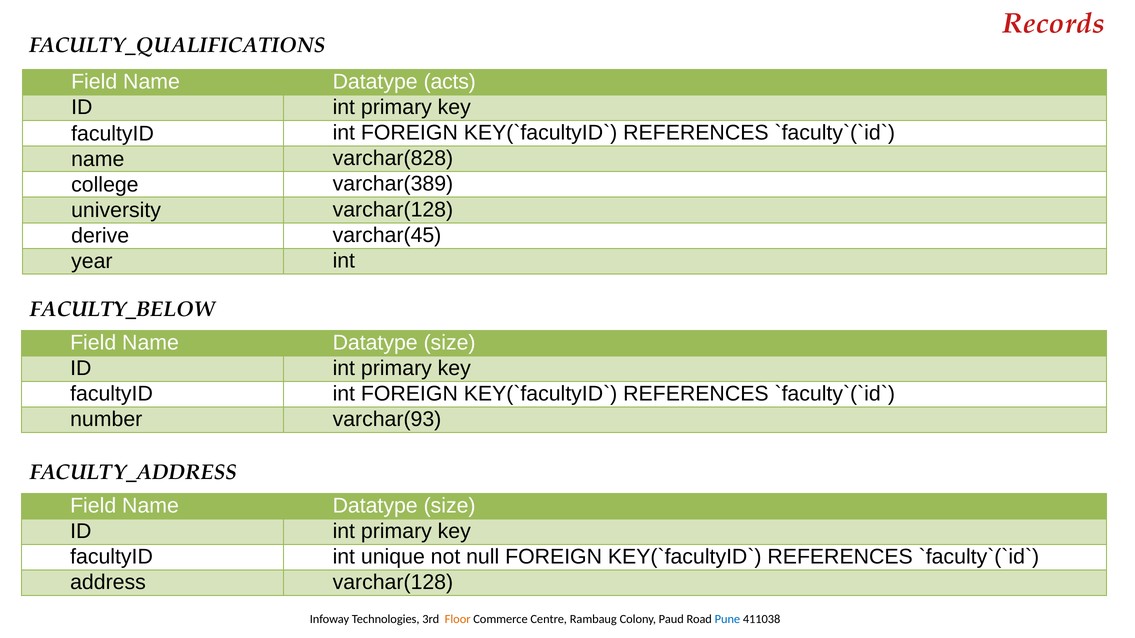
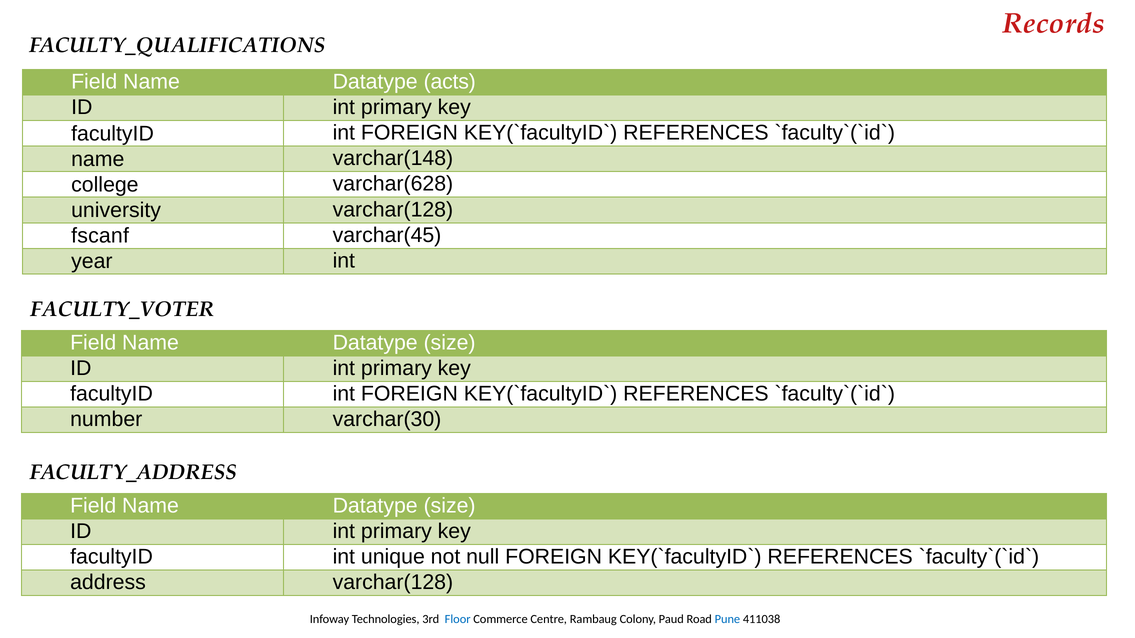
varchar(828: varchar(828 -> varchar(148
varchar(389: varchar(389 -> varchar(628
derive: derive -> fscanf
FACULTY_BELOW: FACULTY_BELOW -> FACULTY_VOTER
varchar(93: varchar(93 -> varchar(30
Floor colour: orange -> blue
